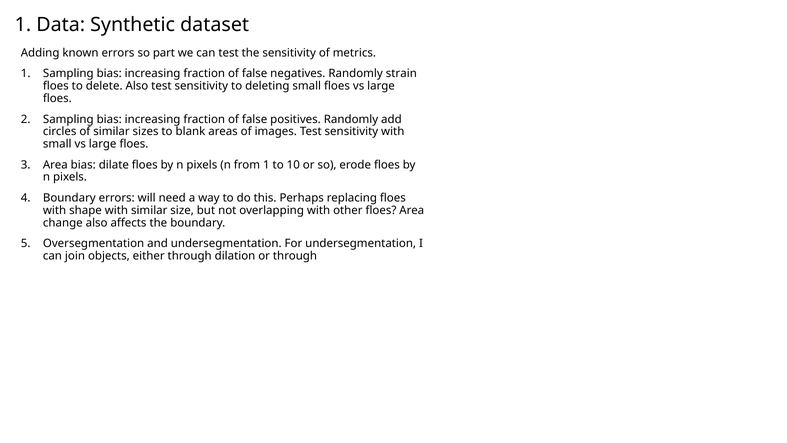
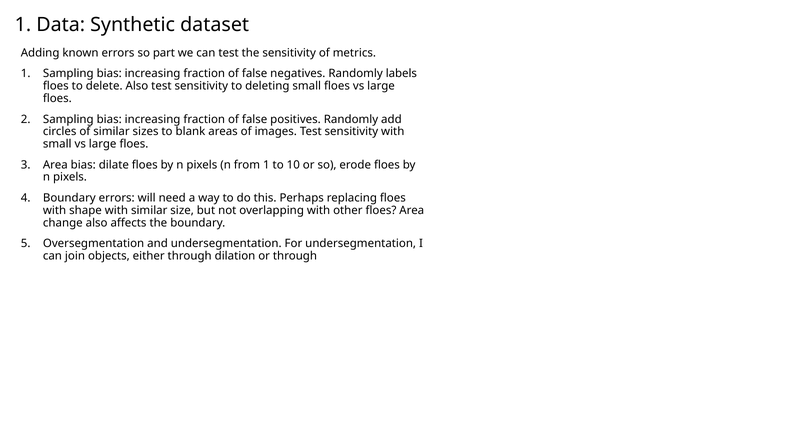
strain: strain -> labels
